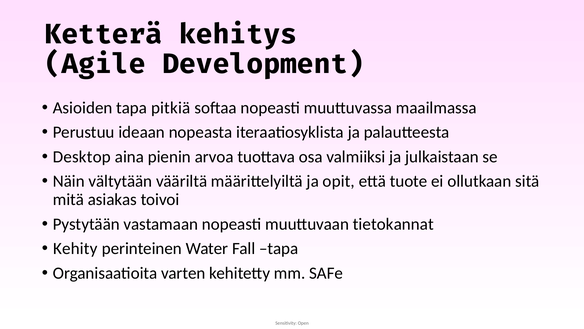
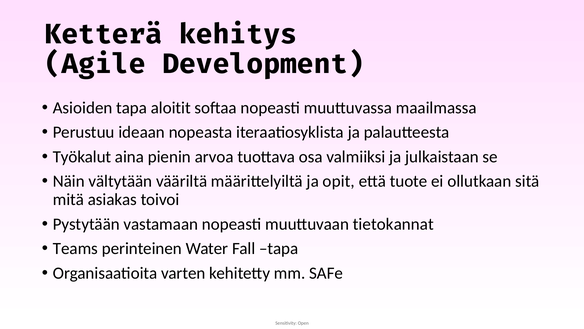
pitkiä: pitkiä -> aloitit
Desktop: Desktop -> Työkalut
Kehity: Kehity -> Teams
